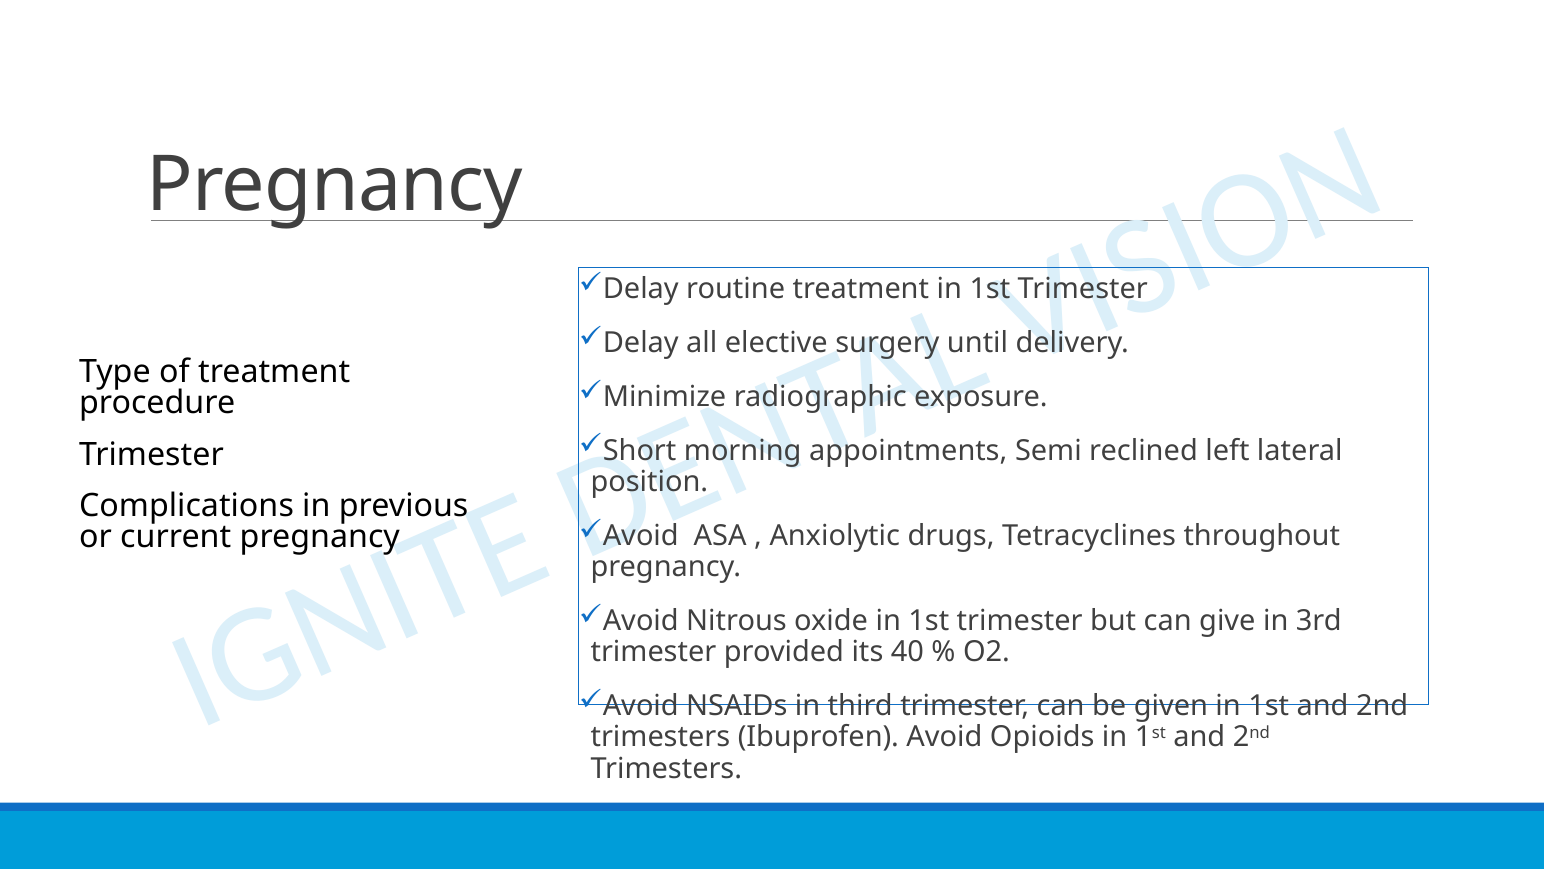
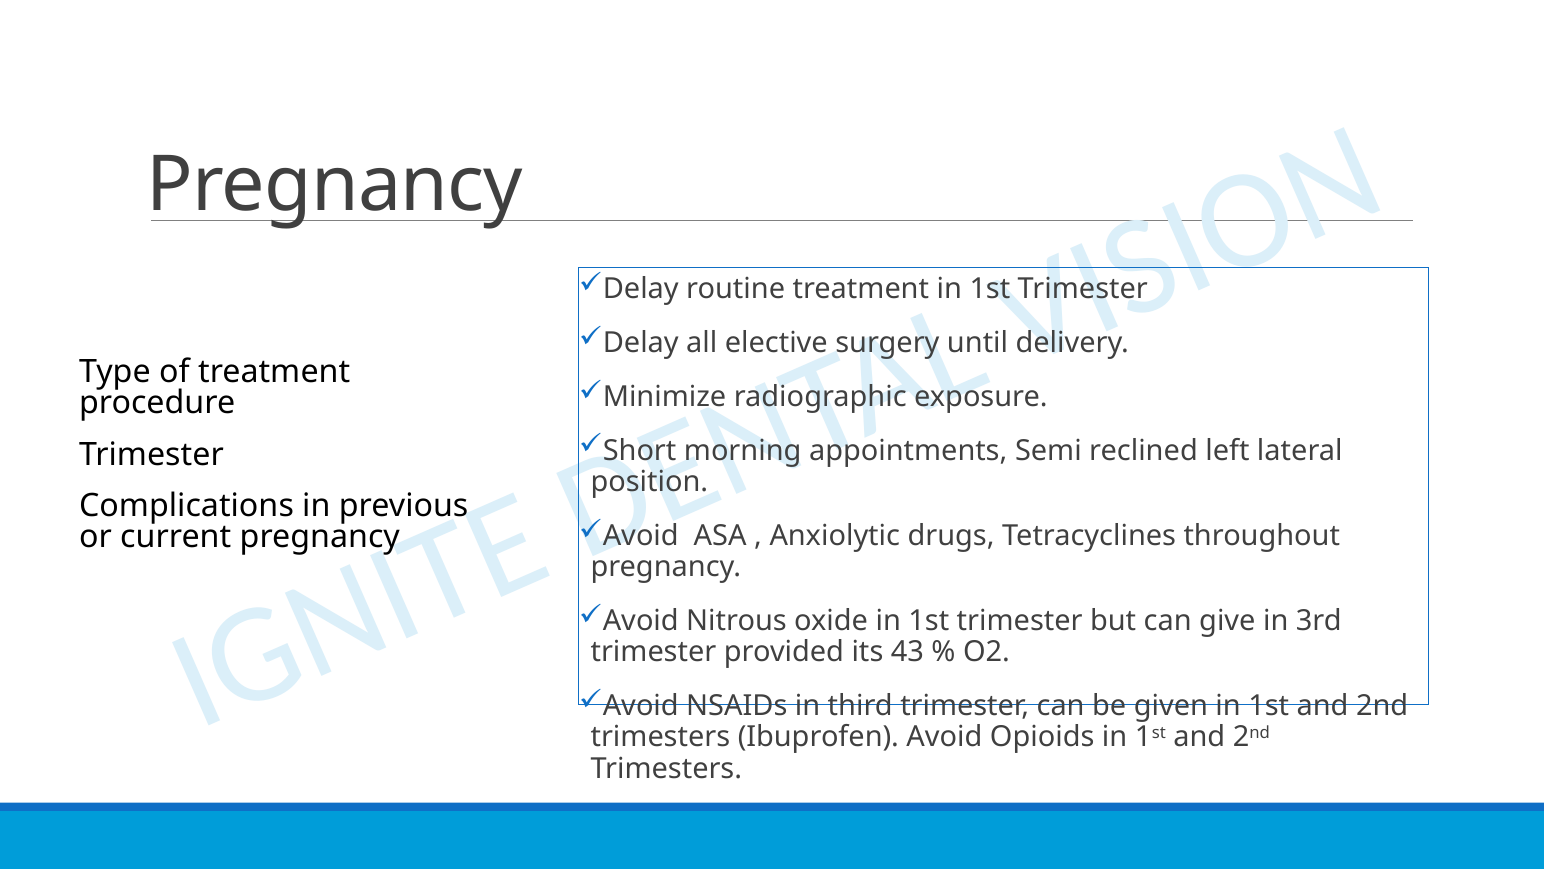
40: 40 -> 43
